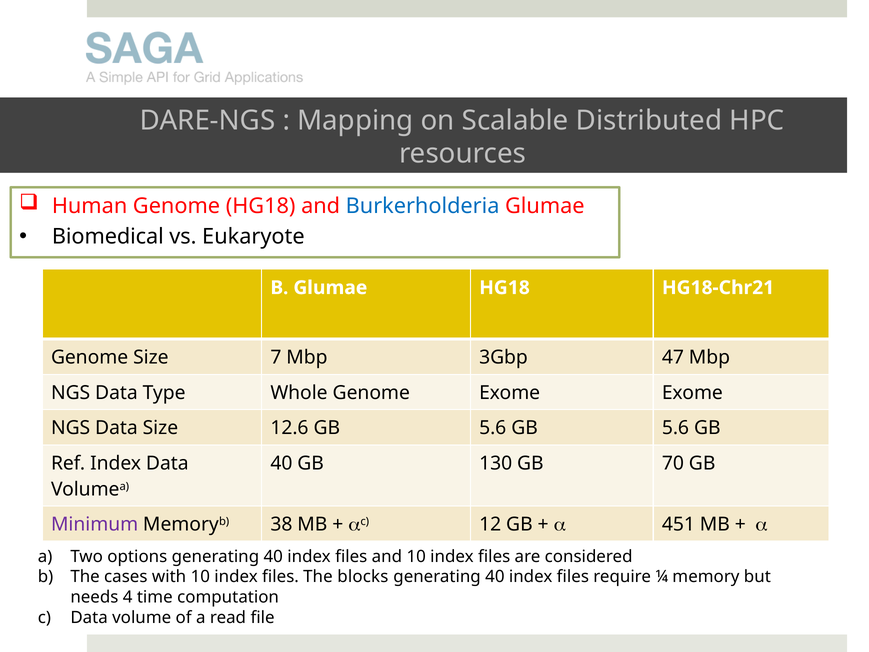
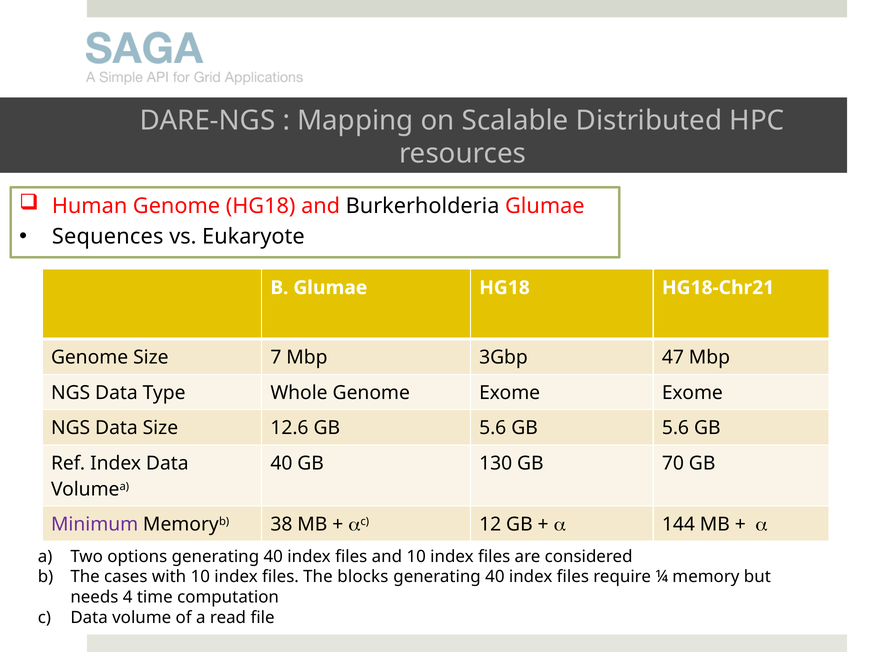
Burkerholderia colour: blue -> black
Biomedical: Biomedical -> Sequences
451: 451 -> 144
